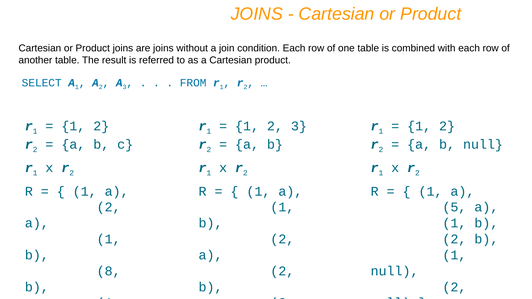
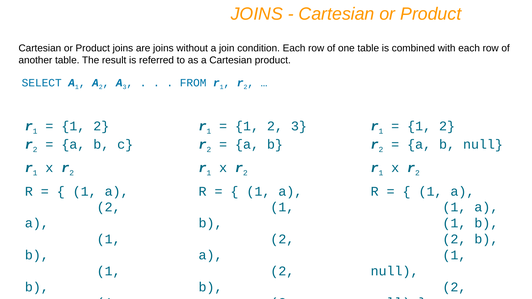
5 at (454, 207): 5 -> 1
8 at (109, 271): 8 -> 1
